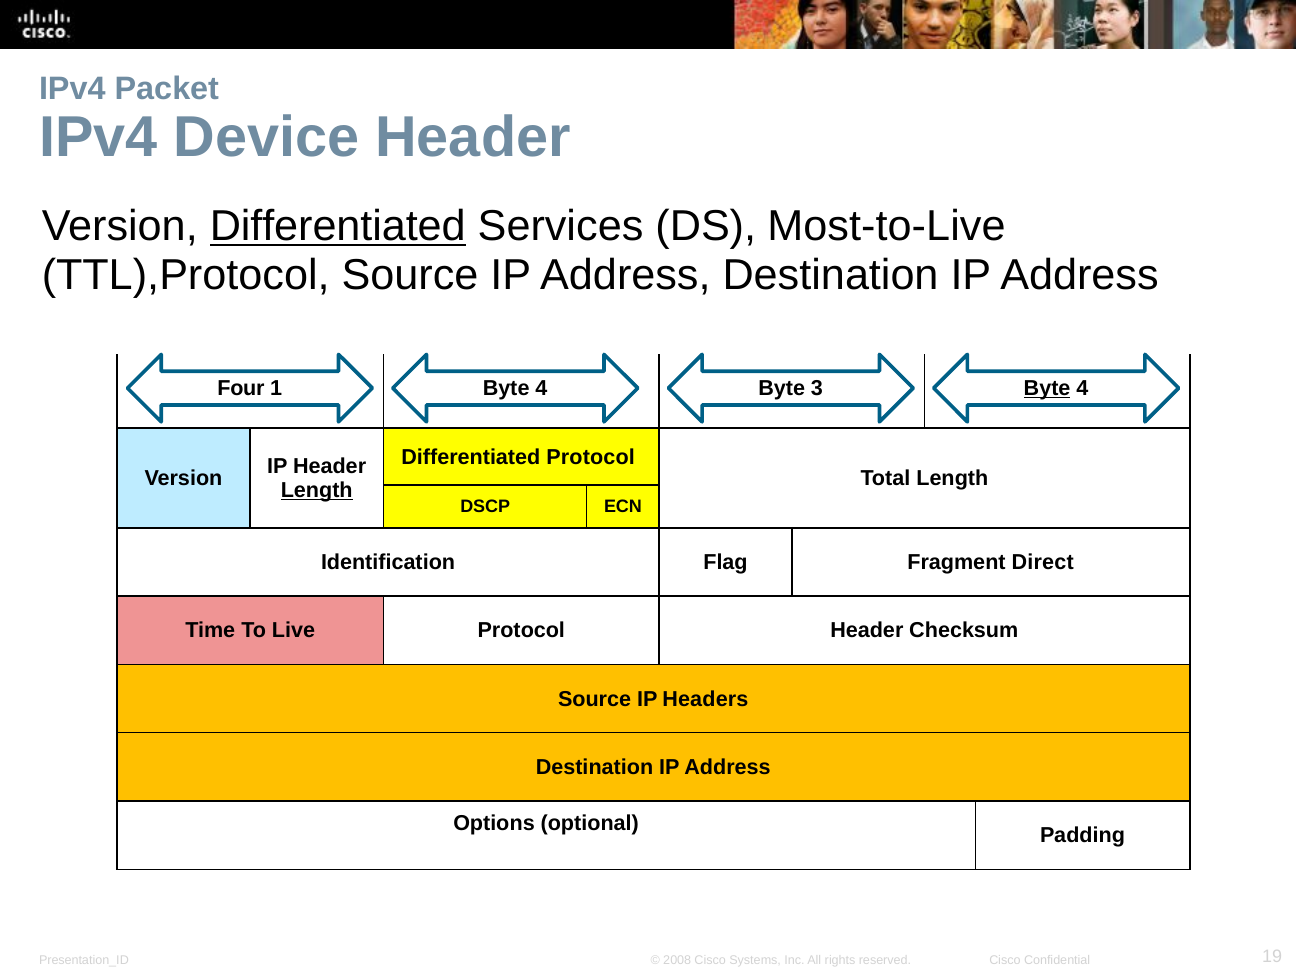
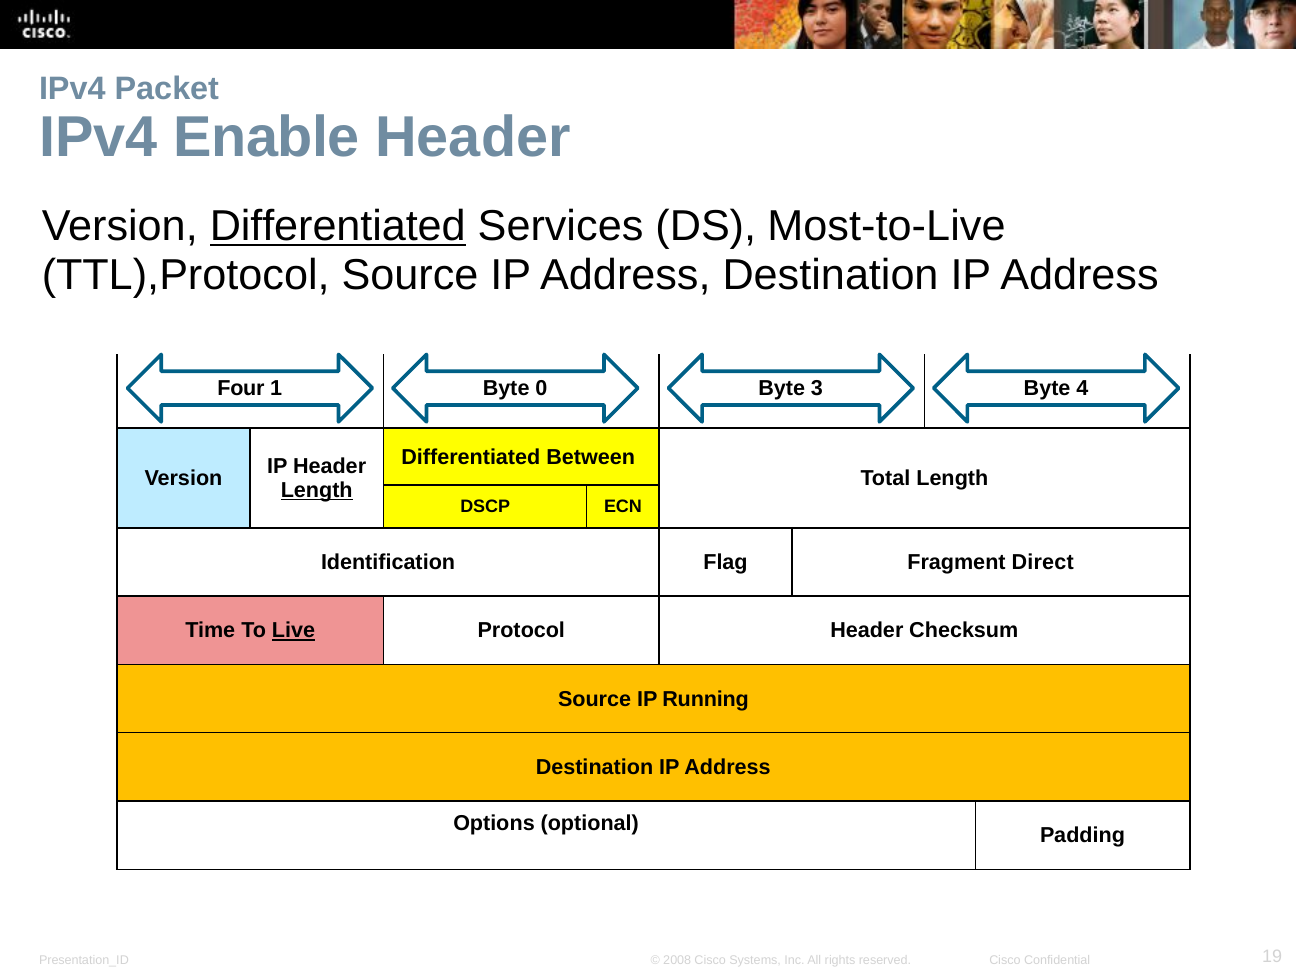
Device: Device -> Enable
1 Byte 4: 4 -> 0
Byte at (1047, 388) underline: present -> none
Differentiated Protocol: Protocol -> Between
Live underline: none -> present
Headers: Headers -> Running
